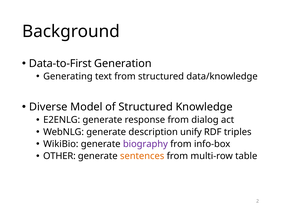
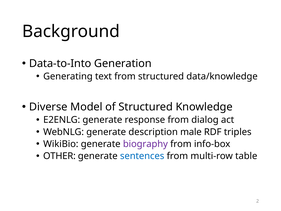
Data-to-First: Data-to-First -> Data-to-Into
unify: unify -> male
sentences colour: orange -> blue
